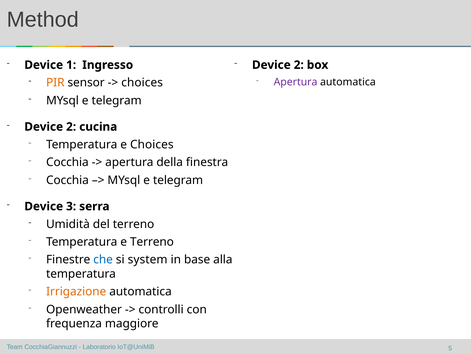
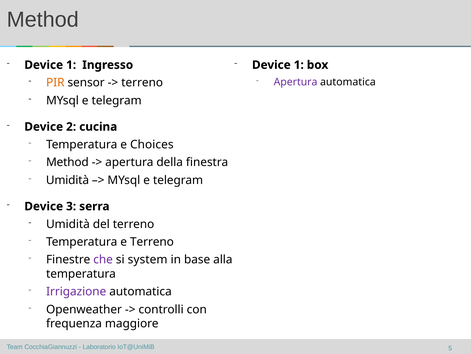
2 at (299, 65): 2 -> 1
choices at (142, 83): choices -> terreno
Cocchia at (67, 162): Cocchia -> Method
Cocchia at (67, 180): Cocchia -> Umidità
che colour: blue -> purple
Irrigazione colour: orange -> purple
